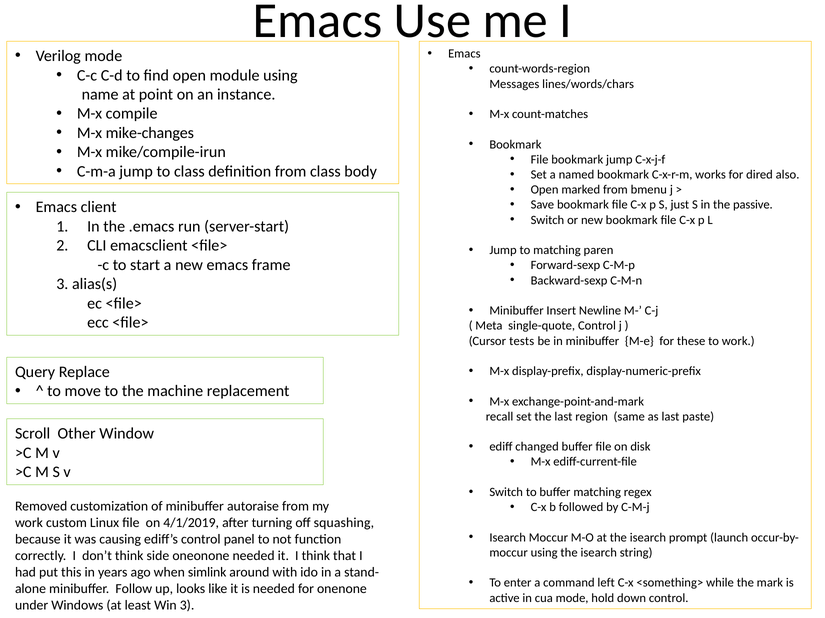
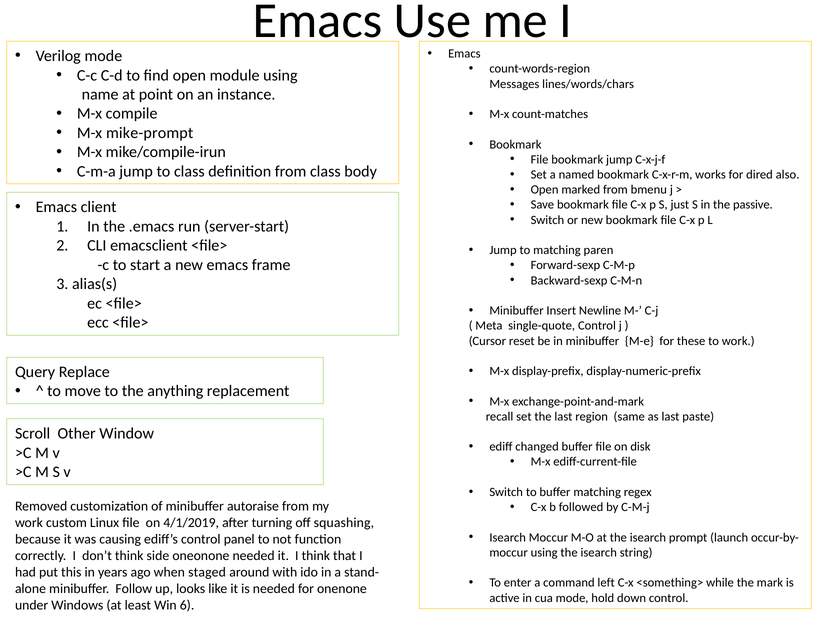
mike-changes: mike-changes -> mike-prompt
tests: tests -> reset
machine: machine -> anything
simlink: simlink -> staged
Win 3: 3 -> 6
